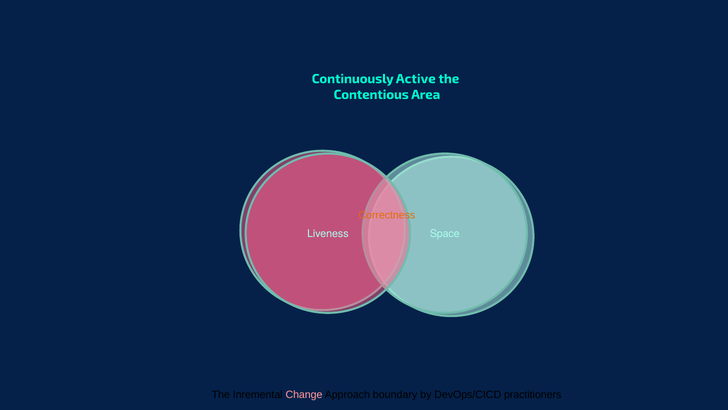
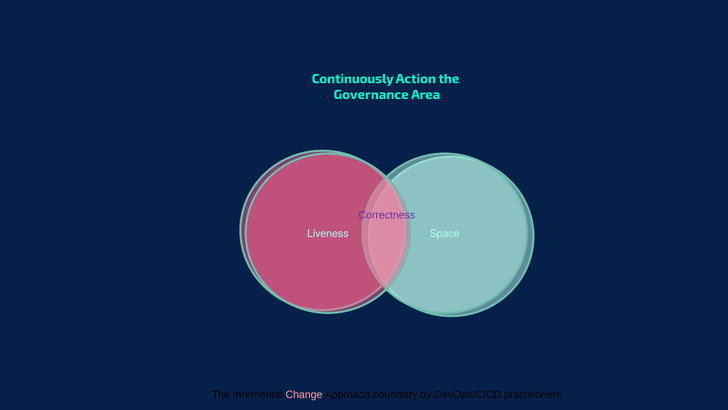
Active: Active -> Action
Contentious: Contentious -> Governance
Correctness colour: orange -> purple
